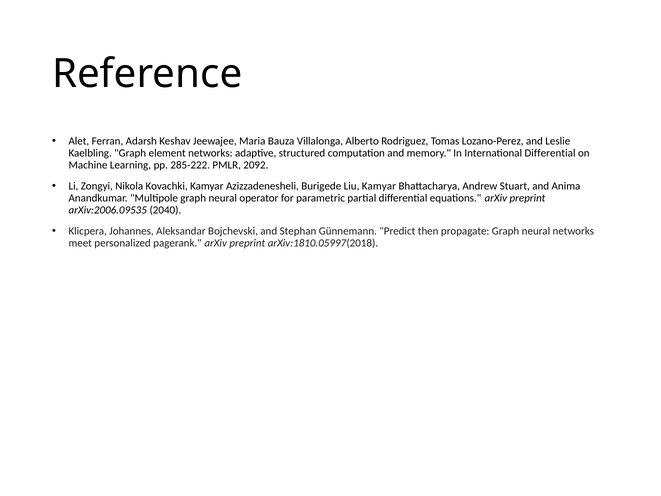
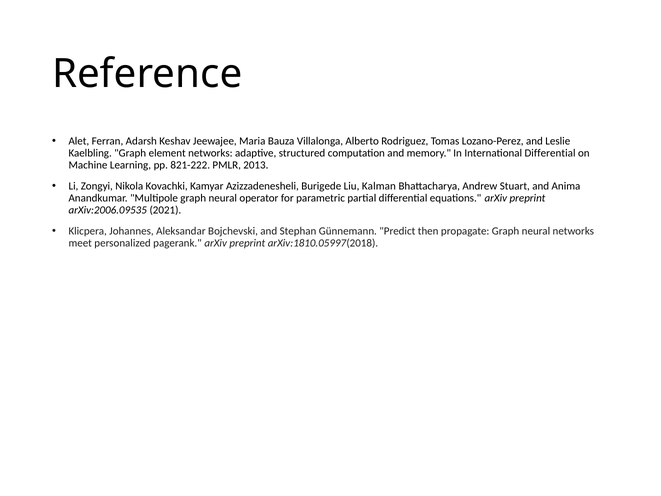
285-222: 285-222 -> 821-222
2092: 2092 -> 2013
Liu Kamyar: Kamyar -> Kalman
2040: 2040 -> 2021
